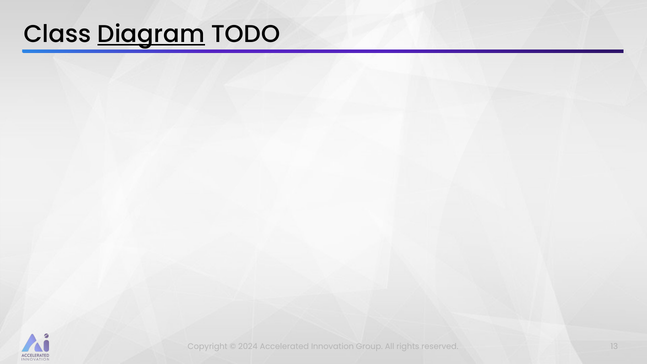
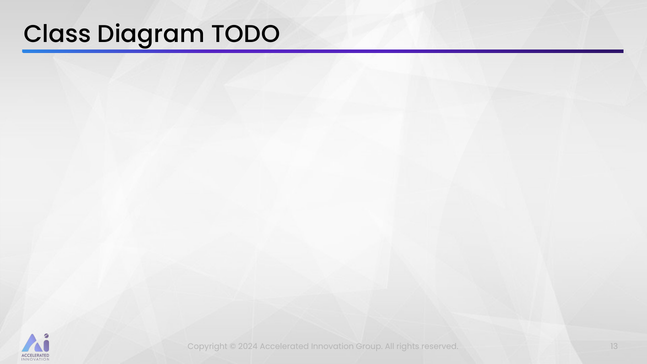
Diagram underline: present -> none
